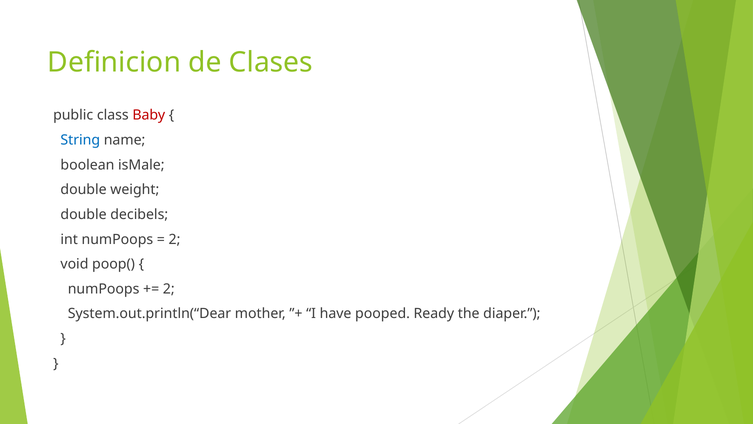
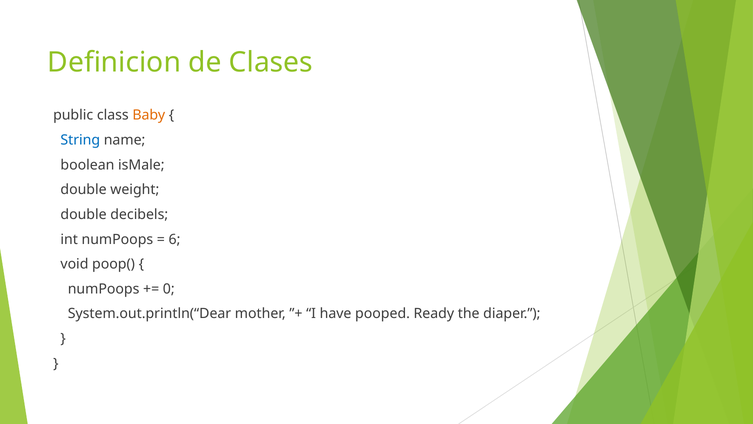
Baby colour: red -> orange
2 at (175, 239): 2 -> 6
2 at (169, 289): 2 -> 0
